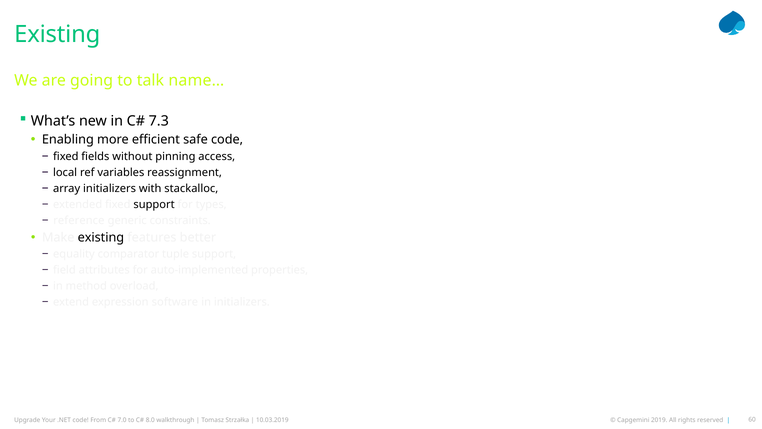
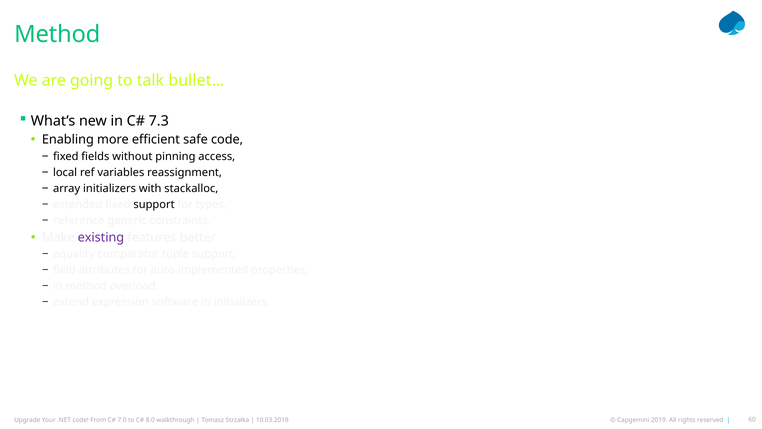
Existing at (57, 34): Existing -> Method
name…: name… -> bullet…
existing at (101, 237) colour: black -> purple
